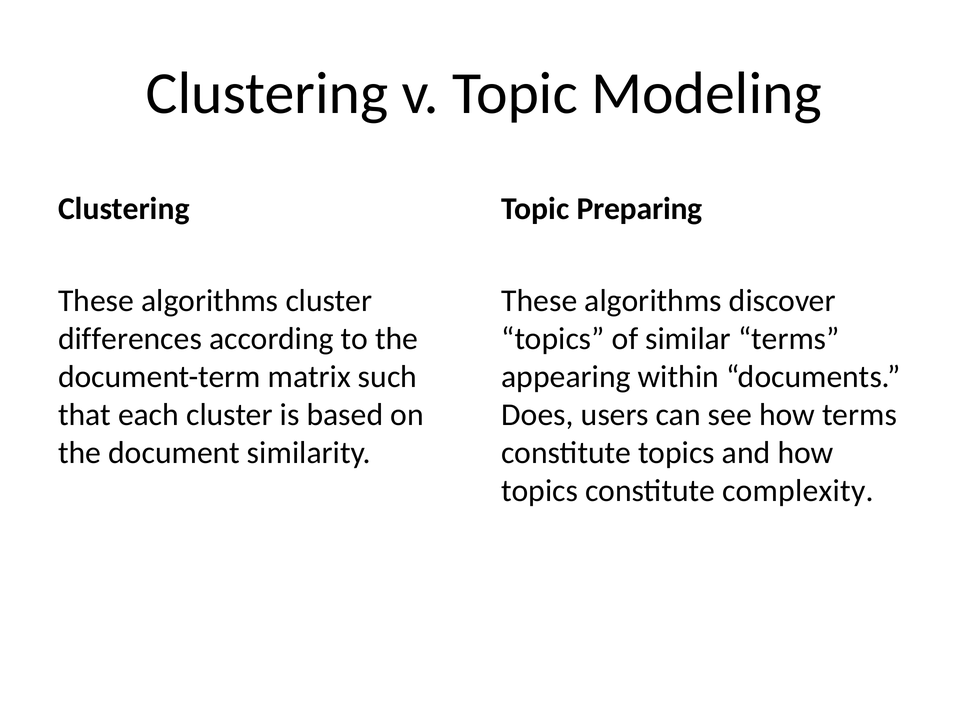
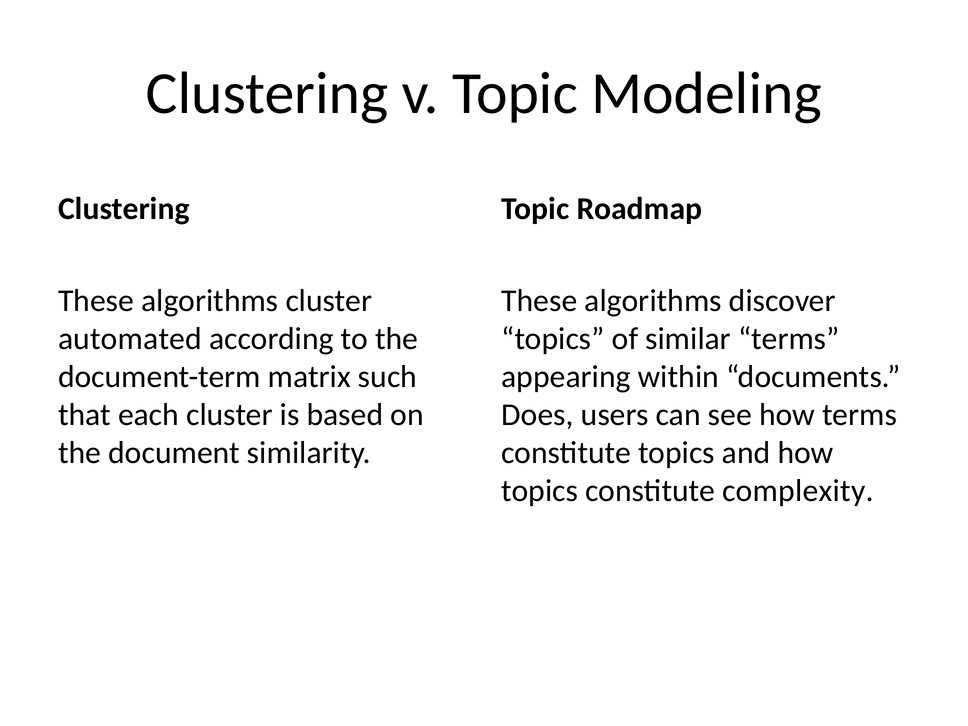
Preparing: Preparing -> Roadmap
differences: differences -> automated
